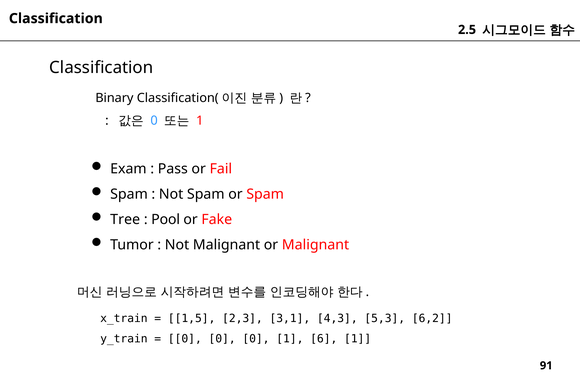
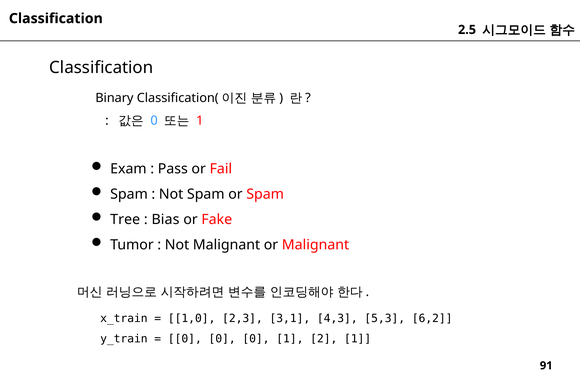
Pool: Pool -> Bias
1,5: 1,5 -> 1,0
6: 6 -> 2
